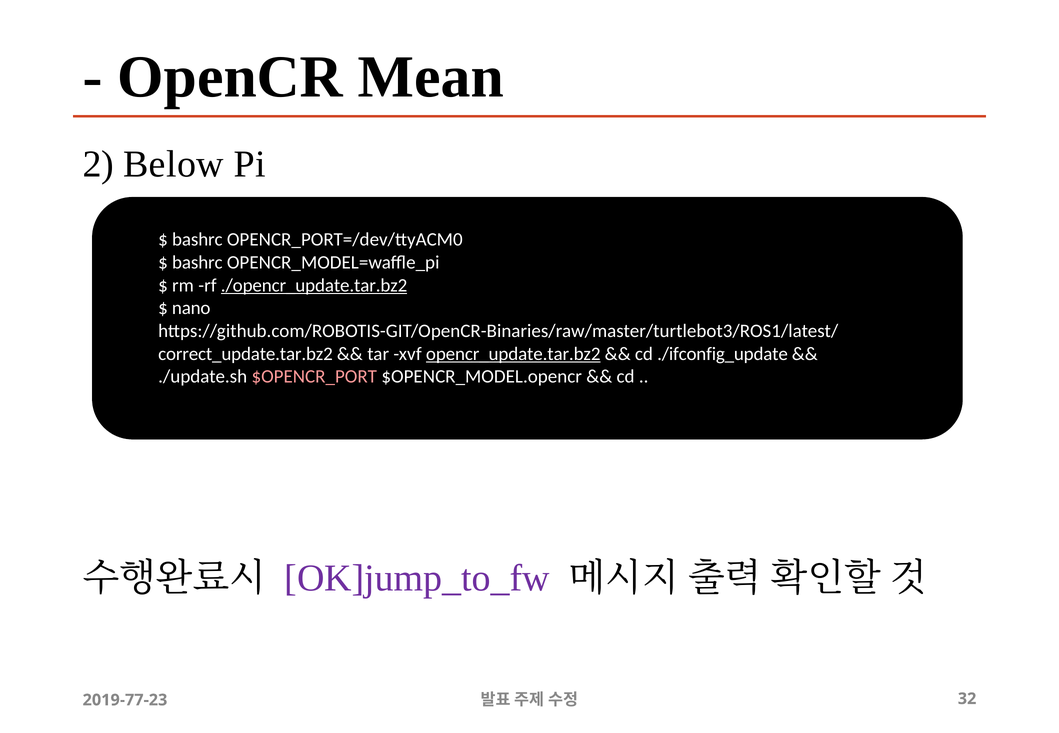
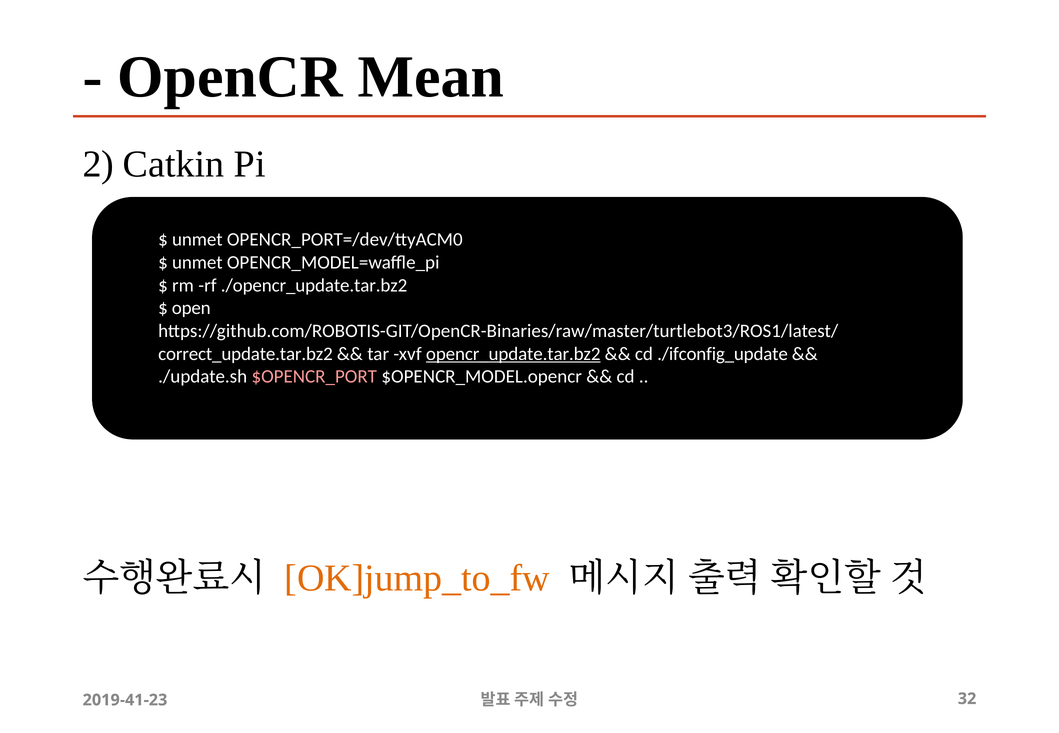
Below: Below -> Catkin
bashrc at (197, 240): bashrc -> unmet
bashrc at (197, 263): bashrc -> unmet
./opencr_update.tar.bz2 underline: present -> none
nano: nano -> open
OK]jump_to_fw colour: purple -> orange
2019-77-23: 2019-77-23 -> 2019-41-23
